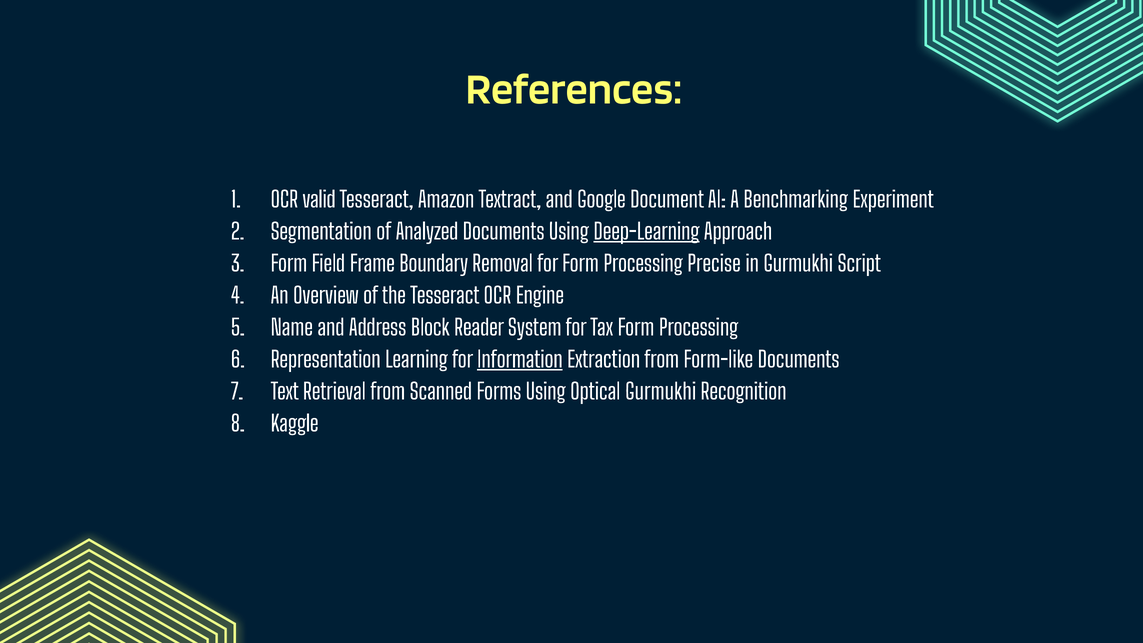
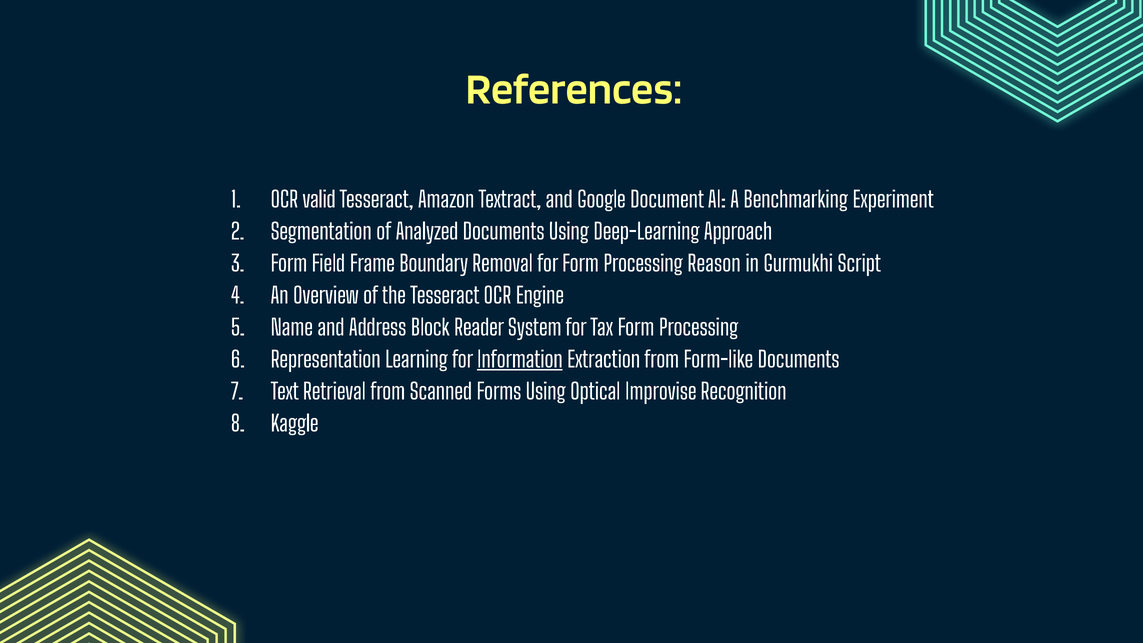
Deep-Learning underline: present -> none
Precise: Precise -> Reason
Optical Gurmukhi: Gurmukhi -> Improvise
